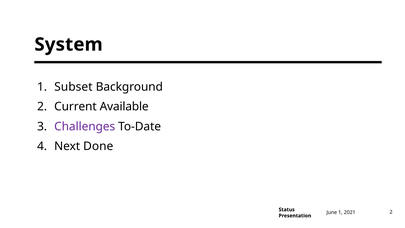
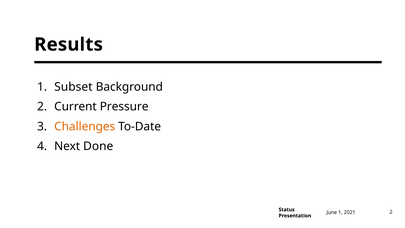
System: System -> Results
Available: Available -> Pressure
Challenges colour: purple -> orange
